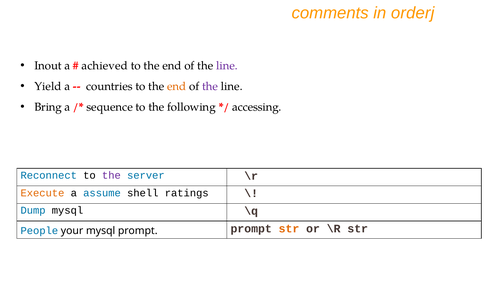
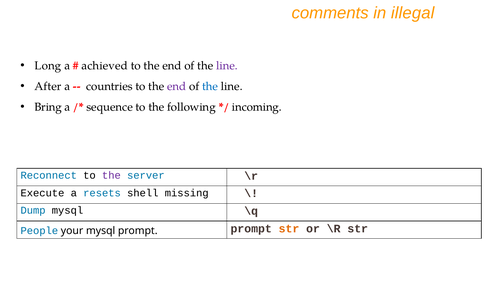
orderj: orderj -> illegal
Inout: Inout -> Long
Yield: Yield -> After
end at (177, 86) colour: orange -> purple
the at (210, 86) colour: purple -> blue
accessing: accessing -> incoming
Execute colour: orange -> black
assume: assume -> resets
ratings: ratings -> missing
